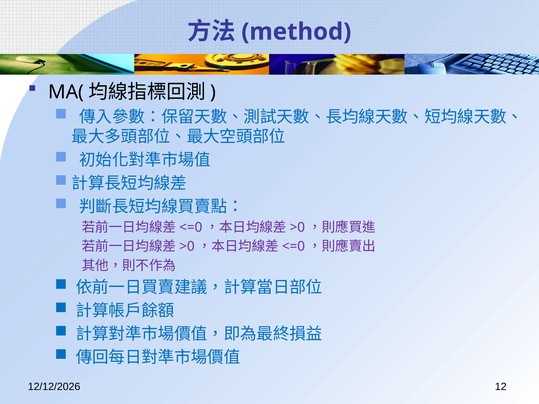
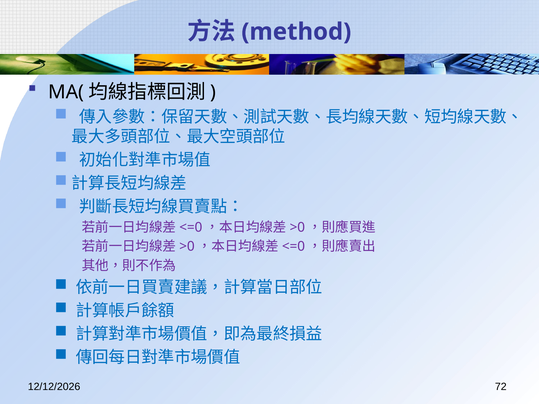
12: 12 -> 72
